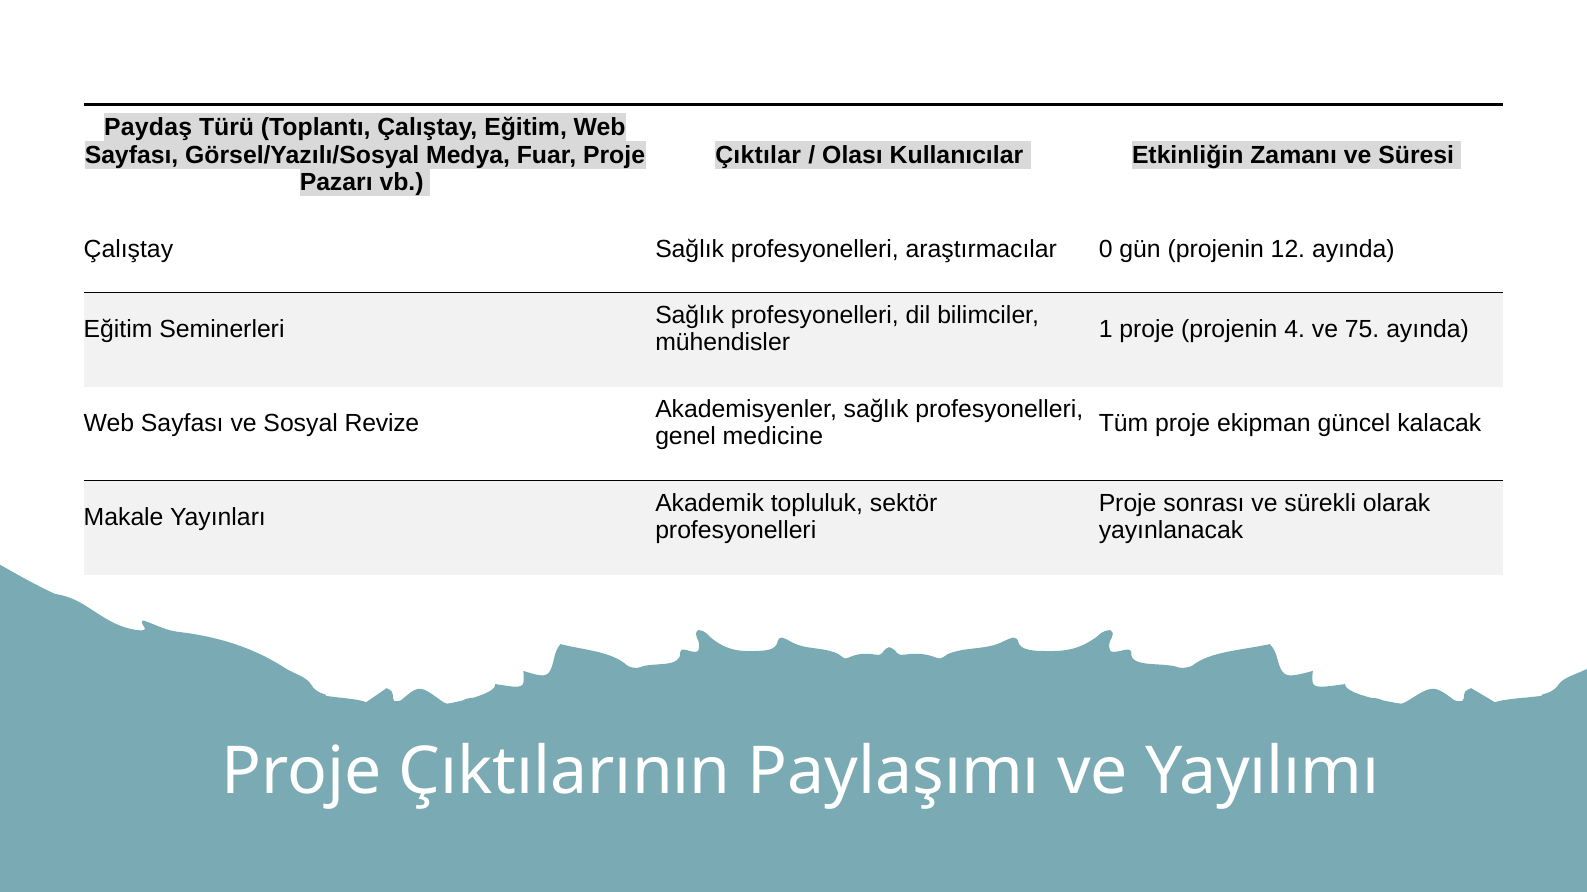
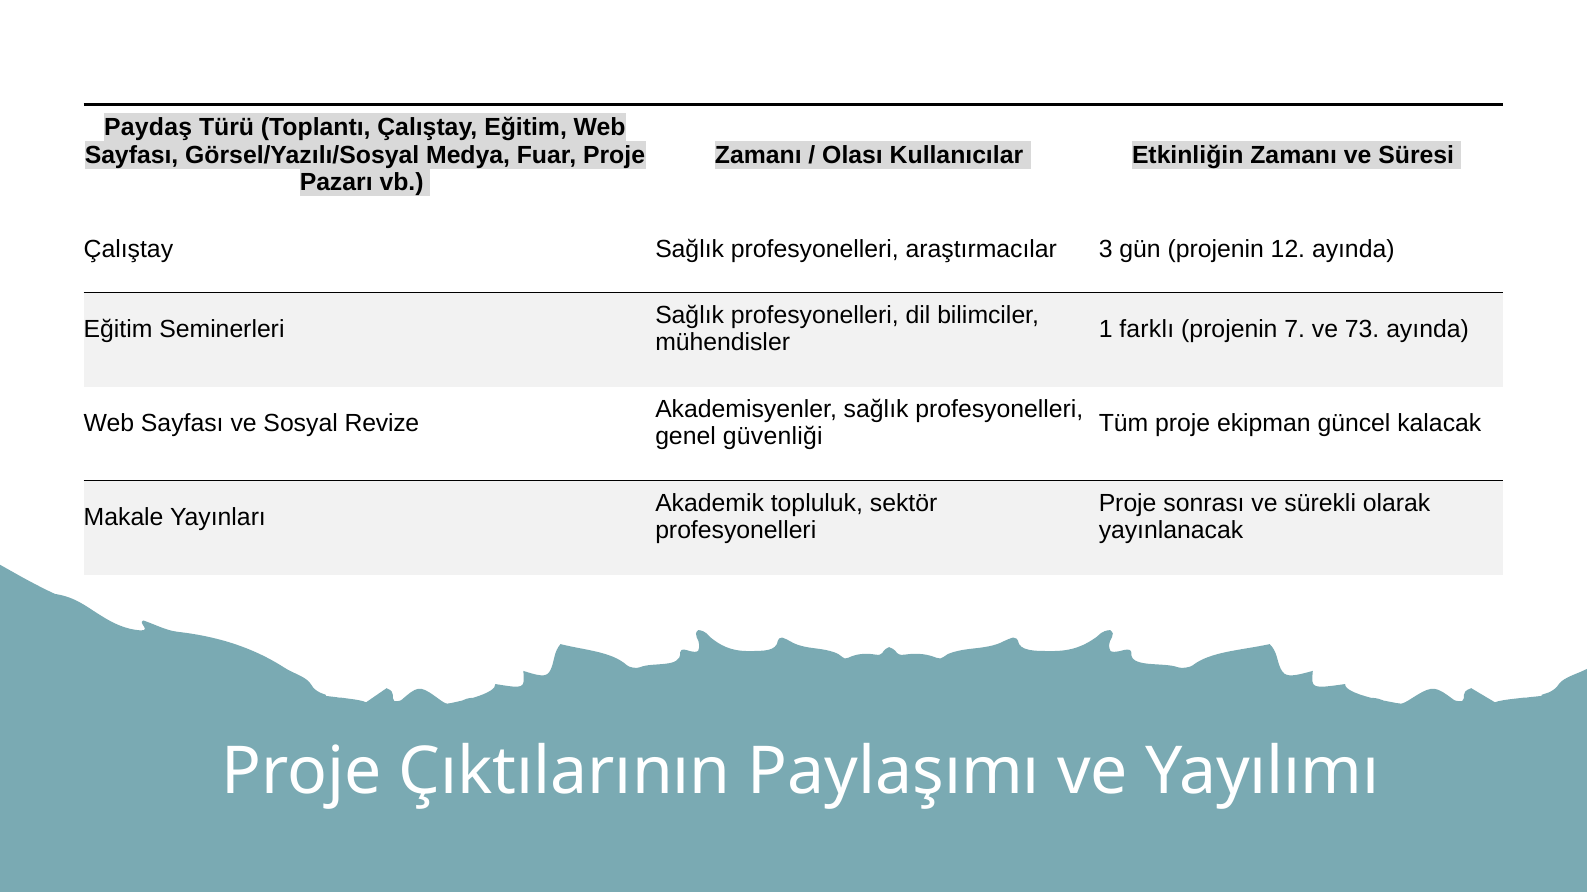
Çıktılar at (758, 155): Çıktılar -> Zamanı
0: 0 -> 3
1 proje: proje -> farklı
4: 4 -> 7
75: 75 -> 73
medicine: medicine -> güvenliği
